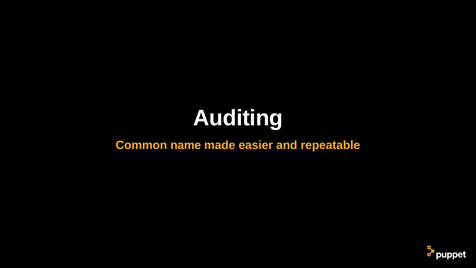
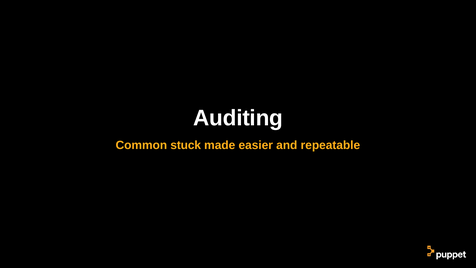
name: name -> stuck
